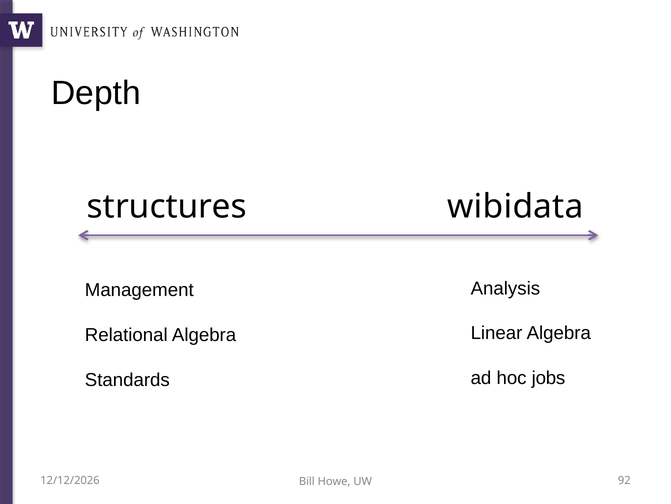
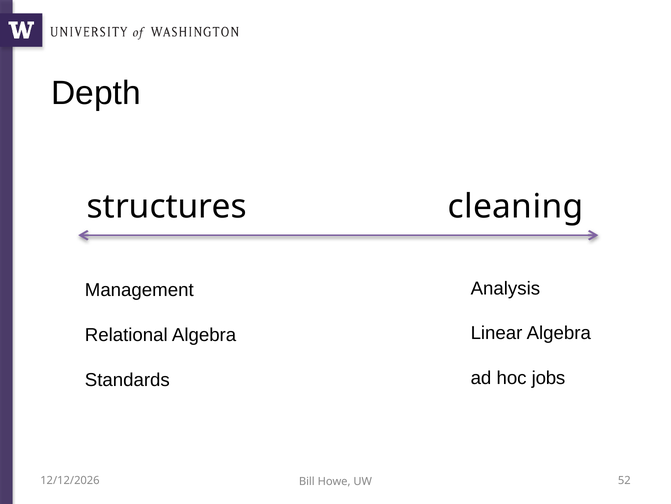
wibidata: wibidata -> cleaning
92: 92 -> 52
